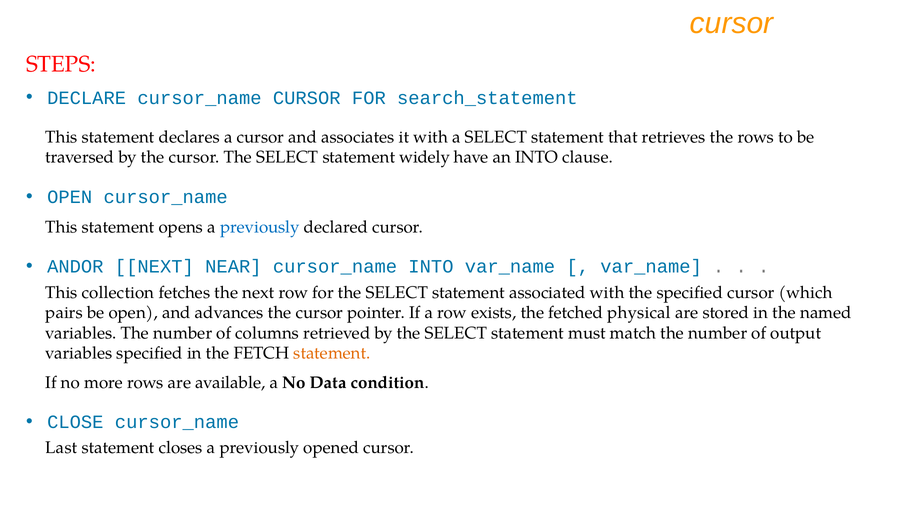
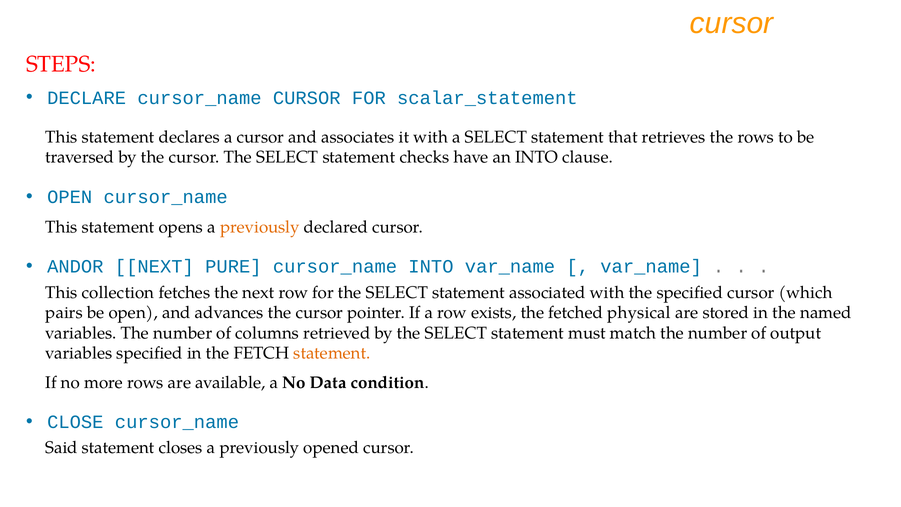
search_statement: search_statement -> scalar_statement
widely: widely -> checks
previously at (260, 227) colour: blue -> orange
NEAR: NEAR -> PURE
Last: Last -> Said
